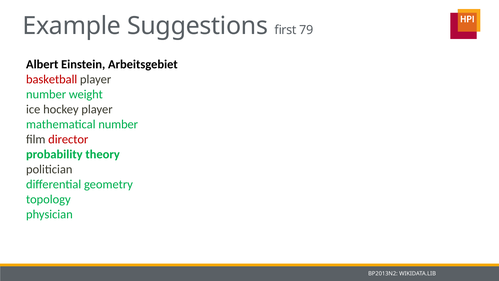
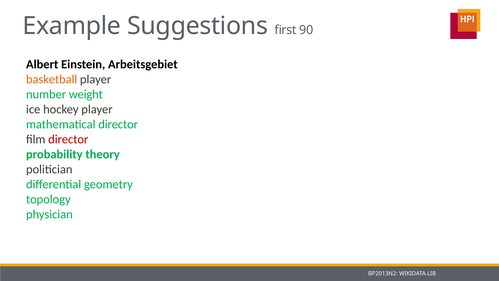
79: 79 -> 90
basketball colour: red -> orange
mathematical number: number -> director
